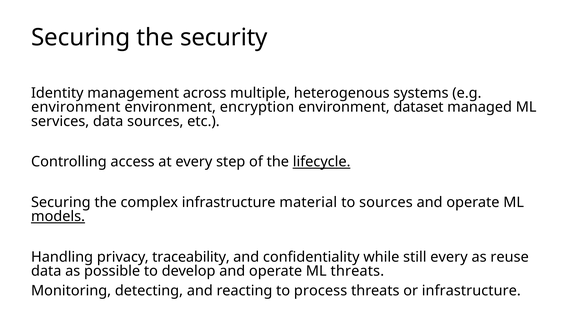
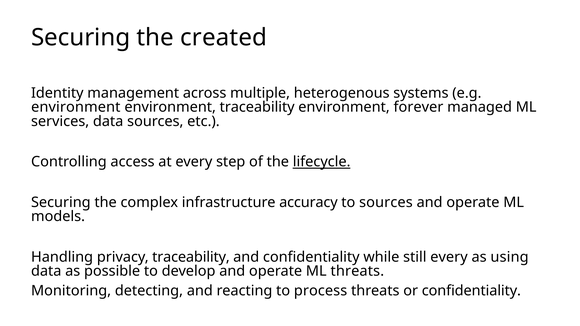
security: security -> created
environment encryption: encryption -> traceability
dataset: dataset -> forever
material: material -> accuracy
models underline: present -> none
reuse: reuse -> using
or infrastructure: infrastructure -> confidentiality
